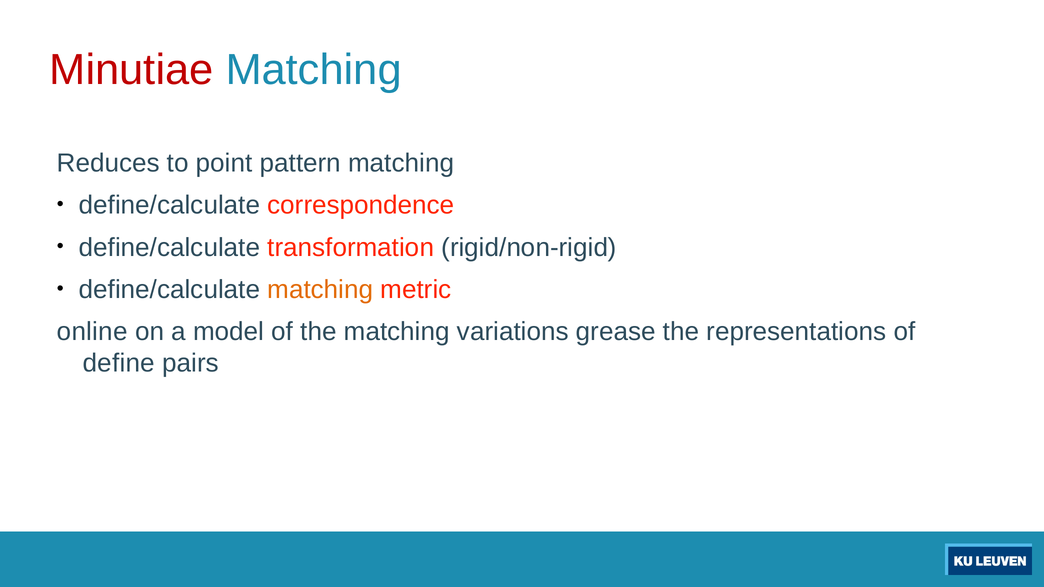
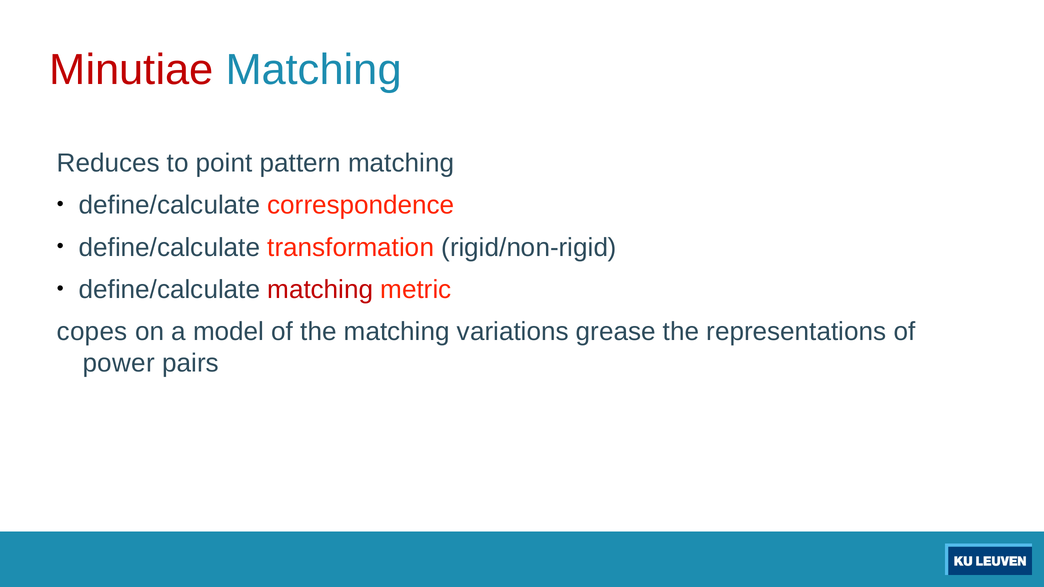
matching at (320, 290) colour: orange -> red
online: online -> copes
define: define -> power
